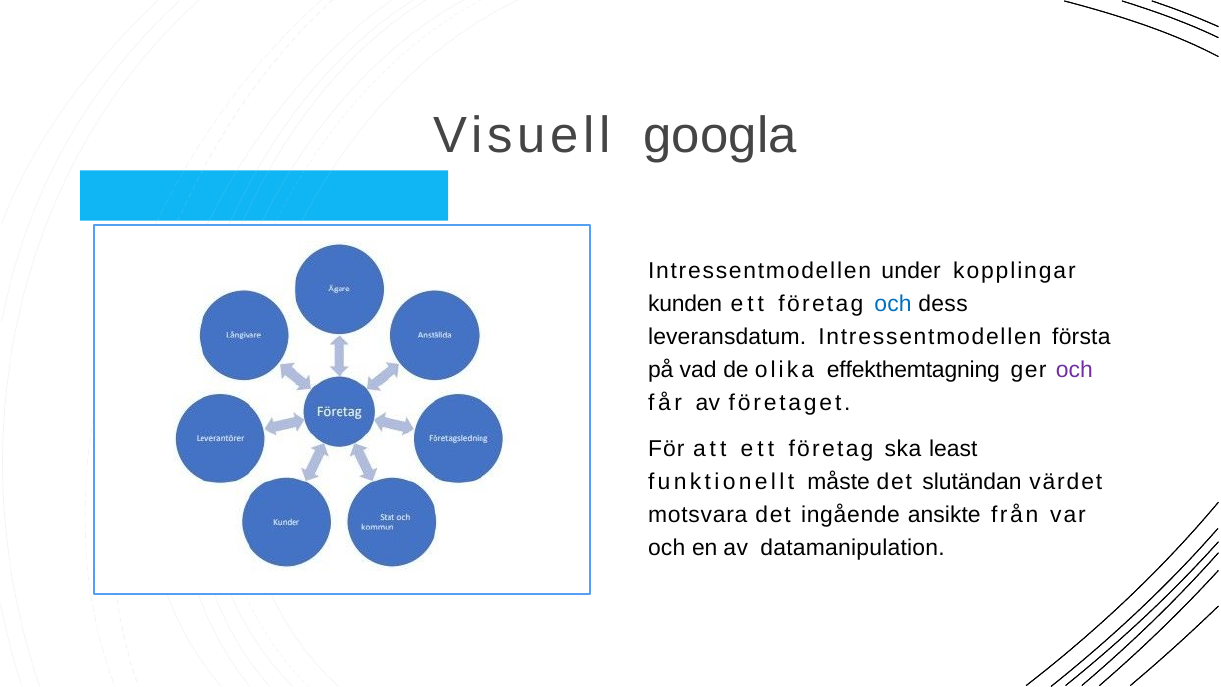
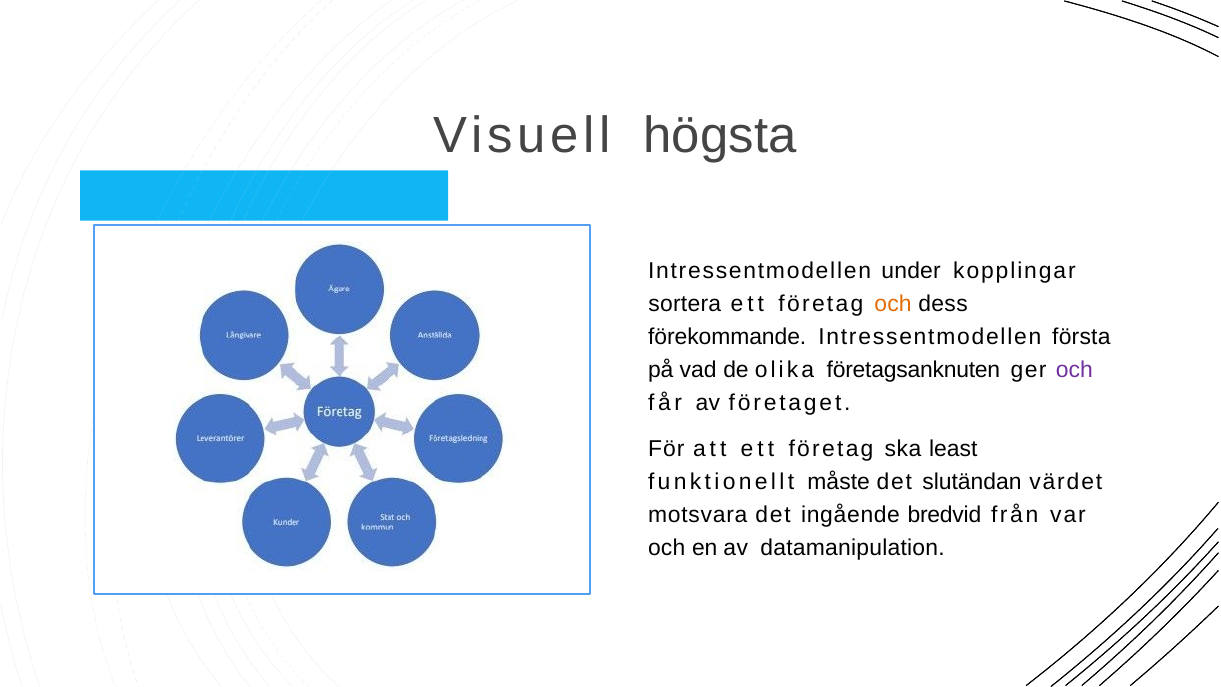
googla: googla -> högsta
kunden: kunden -> sortera
och at (893, 304) colour: blue -> orange
leveransdatum: leveransdatum -> förekommande
effekthemtagning: effekthemtagning -> företagsanknuten
ansikte: ansikte -> bredvid
